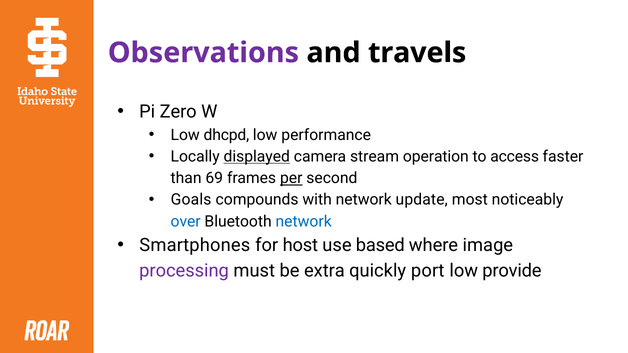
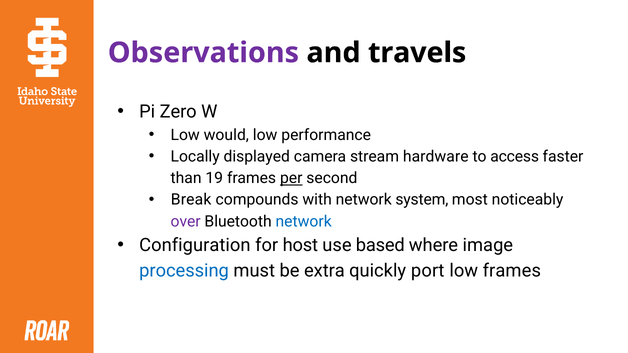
dhcpd: dhcpd -> would
displayed underline: present -> none
operation: operation -> hardware
69: 69 -> 19
Goals: Goals -> Break
update: update -> system
over colour: blue -> purple
Smartphones: Smartphones -> Configuration
processing colour: purple -> blue
low provide: provide -> frames
